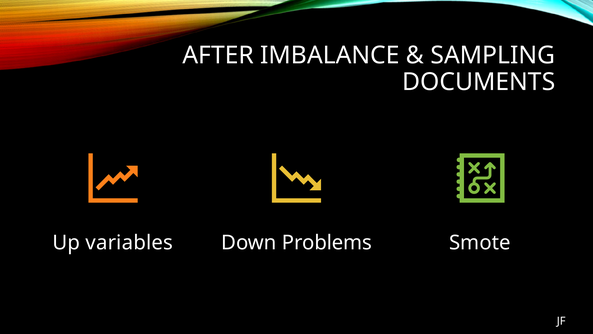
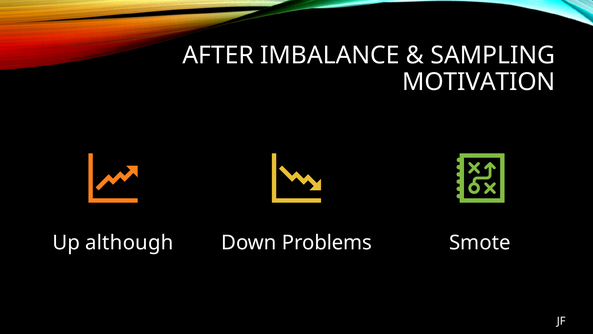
DOCUMENTS: DOCUMENTS -> MOTIVATION
variables: variables -> although
